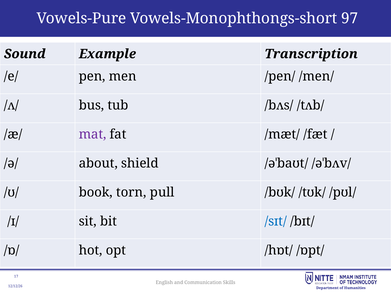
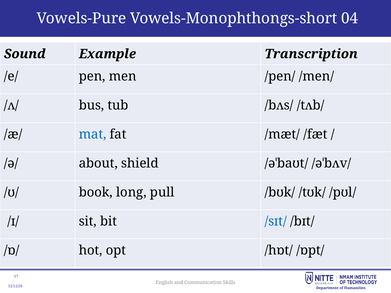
97: 97 -> 04
mat colour: purple -> blue
torn: torn -> long
